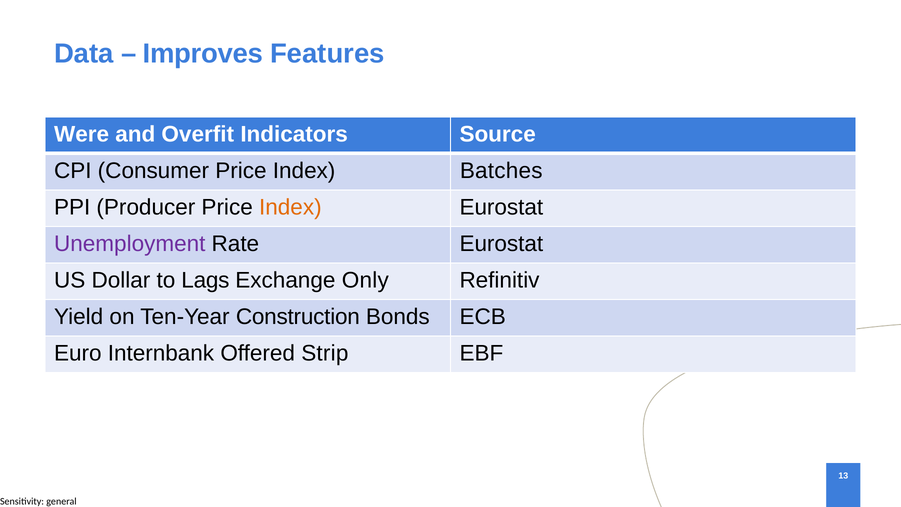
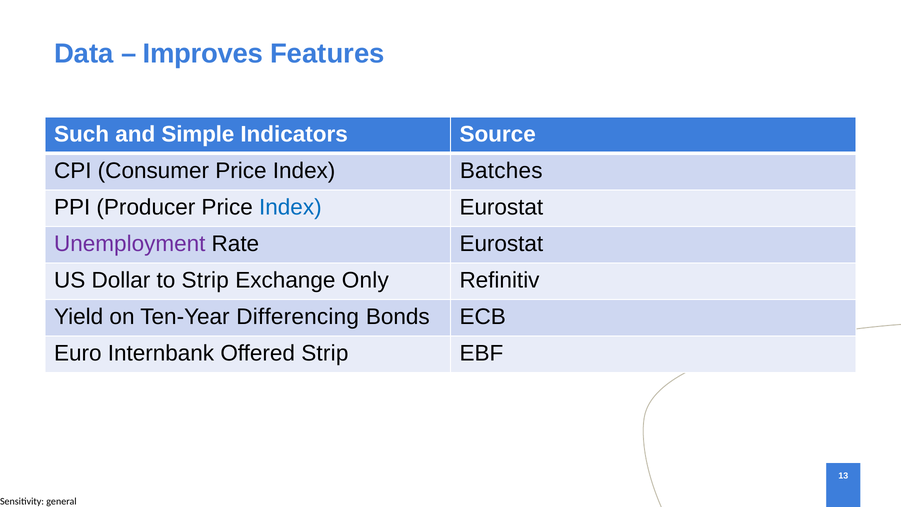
Were: Were -> Such
Overfit: Overfit -> Simple
Index at (290, 207) colour: orange -> blue
to Lags: Lags -> Strip
Construction: Construction -> Differencing
